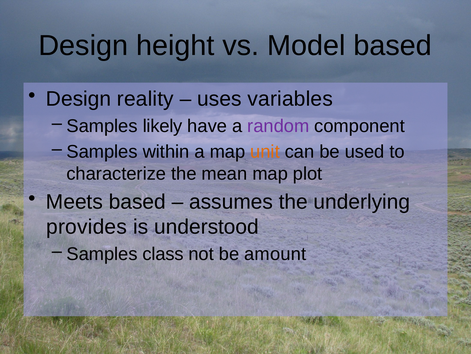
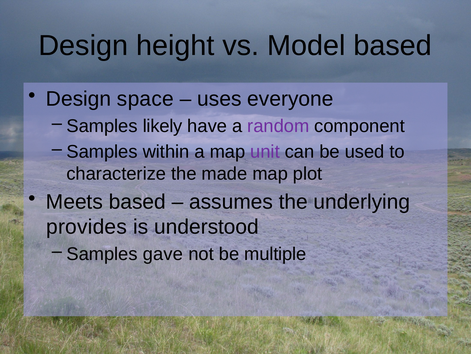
reality: reality -> space
variables: variables -> everyone
unit colour: orange -> purple
mean: mean -> made
class: class -> gave
amount: amount -> multiple
